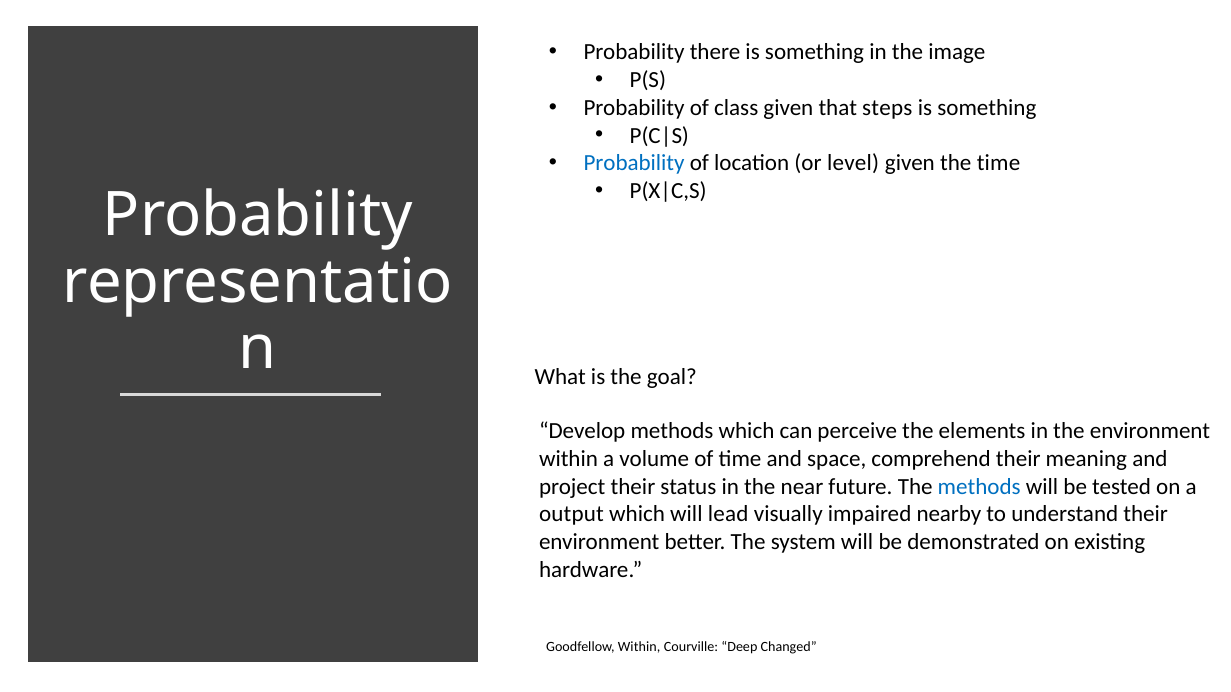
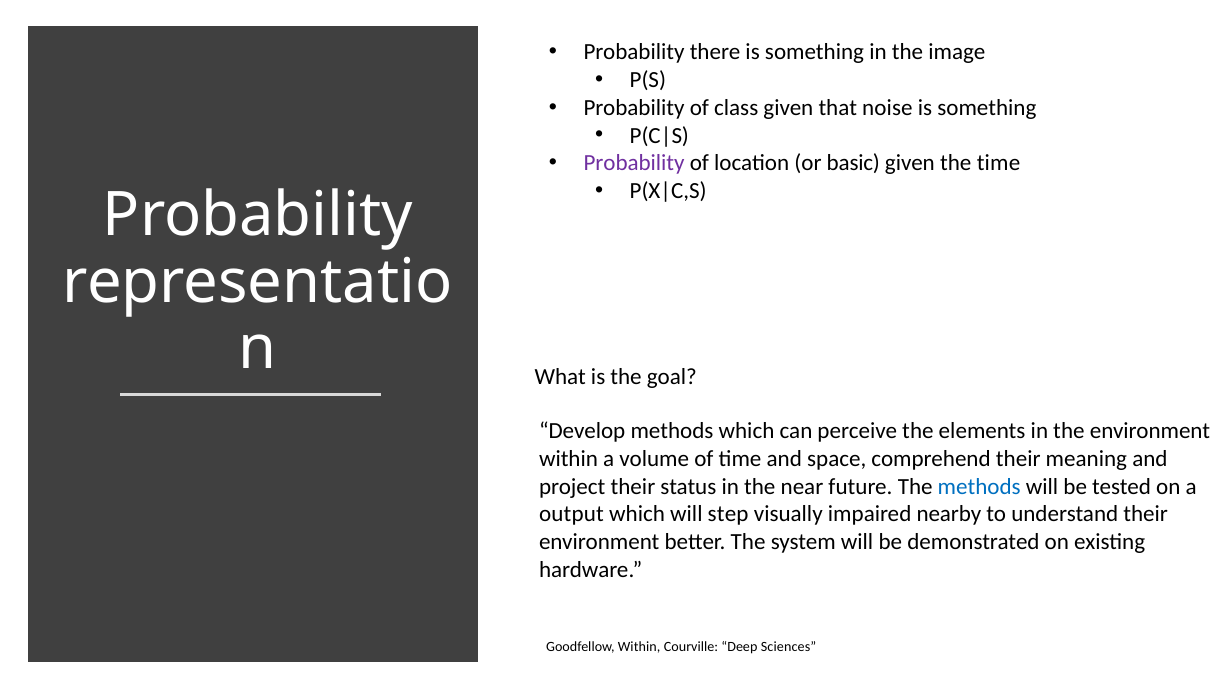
steps: steps -> noise
Probability at (634, 163) colour: blue -> purple
level: level -> basic
lead: lead -> step
Changed: Changed -> Sciences
